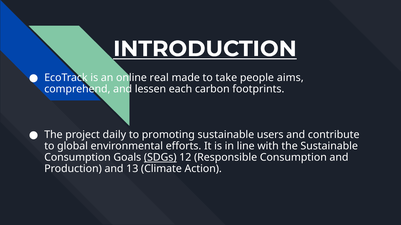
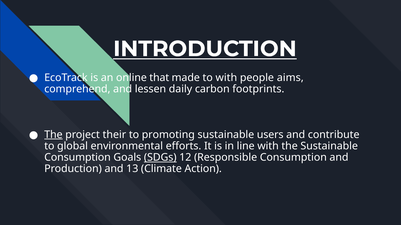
real: real -> that
to take: take -> with
each: each -> daily
The at (53, 135) underline: none -> present
daily: daily -> their
